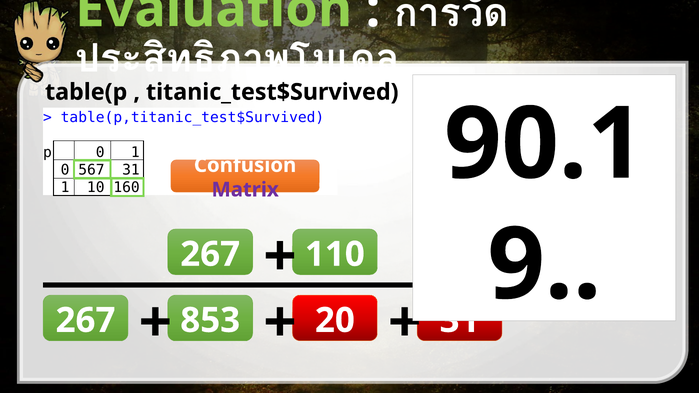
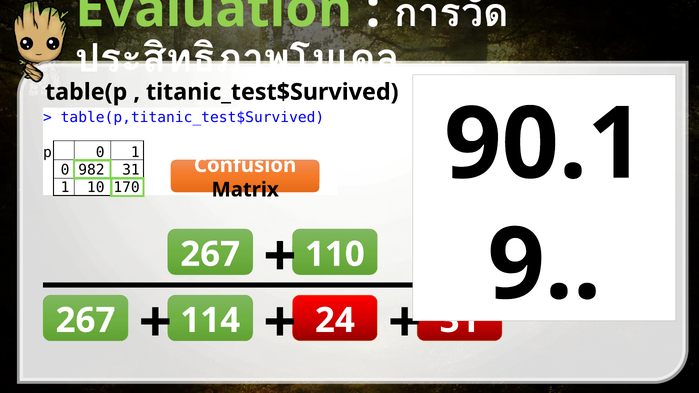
567: 567 -> 982
160: 160 -> 170
Matrix colour: purple -> black
20: 20 -> 24
853: 853 -> 114
